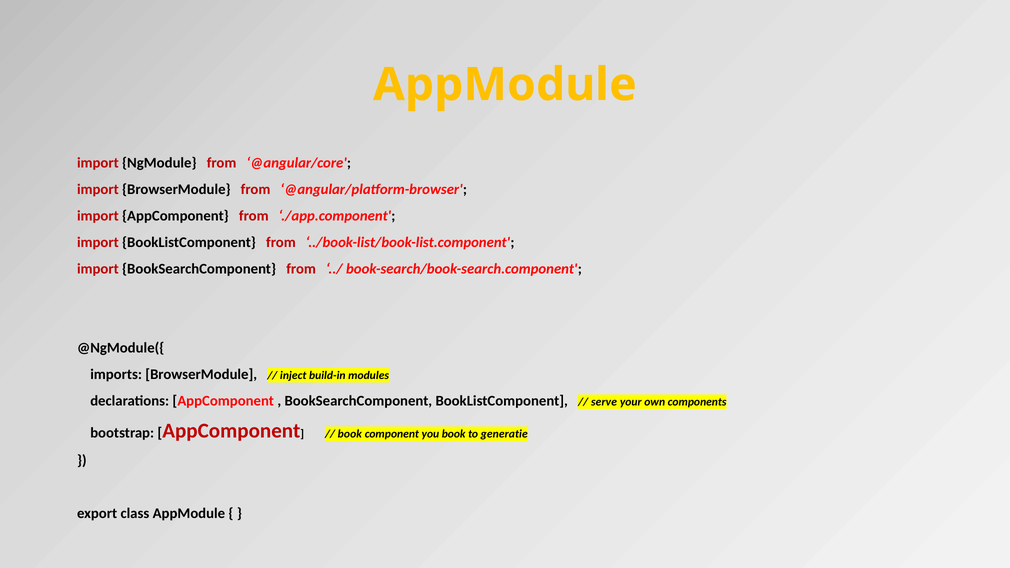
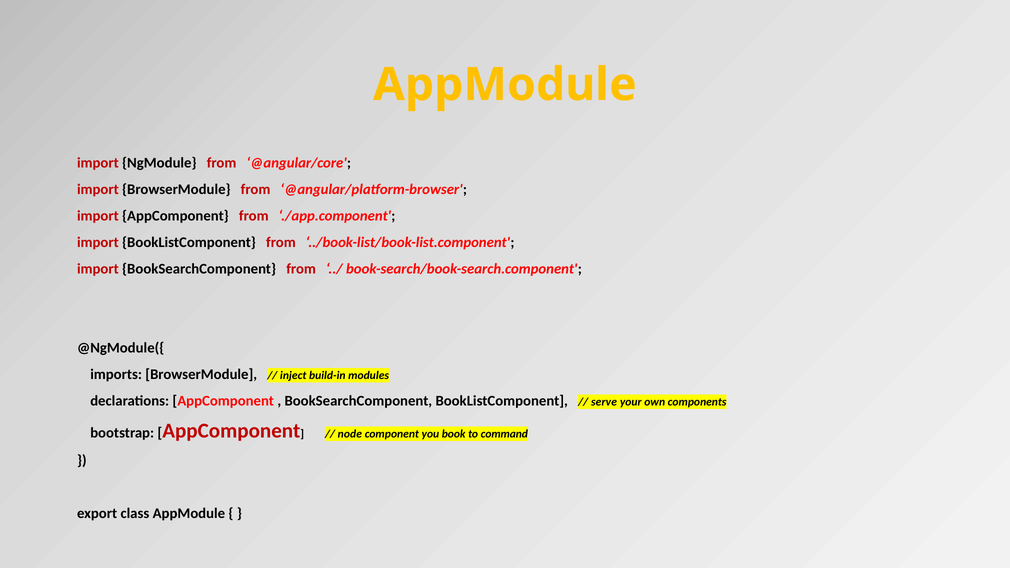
book at (350, 434): book -> node
generatie: generatie -> command
